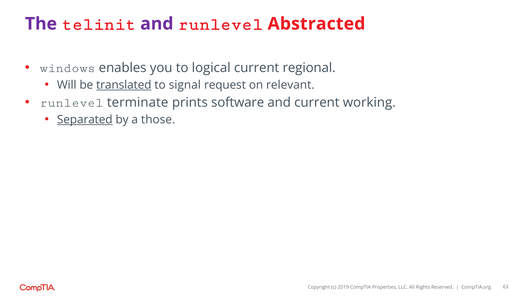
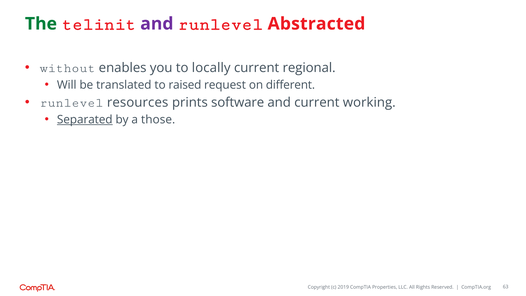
The colour: purple -> green
windows: windows -> without
logical: logical -> locally
translated underline: present -> none
signal: signal -> raised
relevant: relevant -> different
terminate: terminate -> resources
